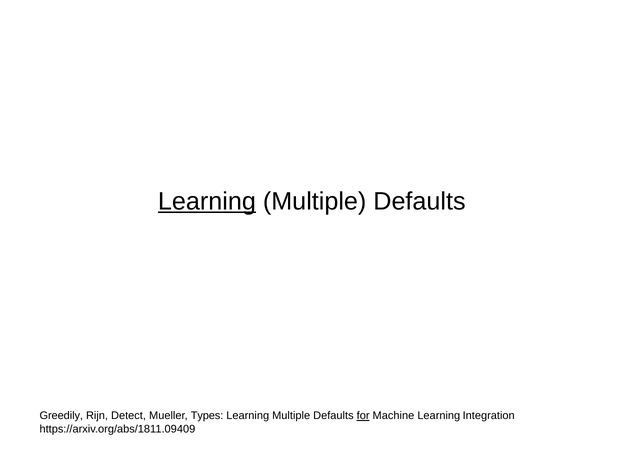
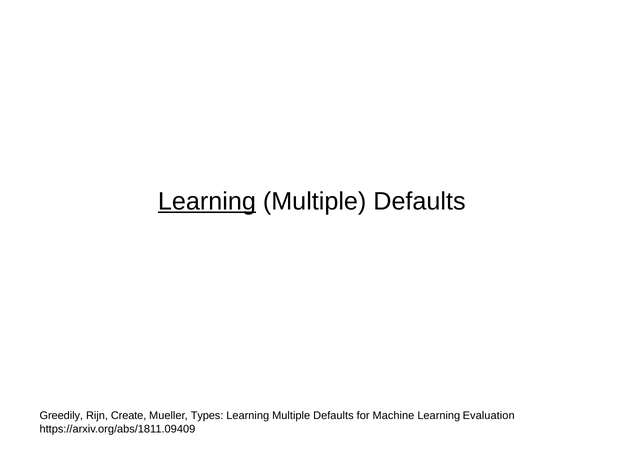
Detect: Detect -> Create
for underline: present -> none
Integration: Integration -> Evaluation
